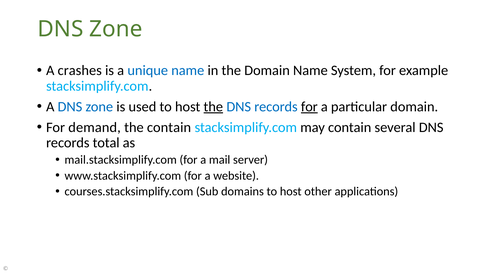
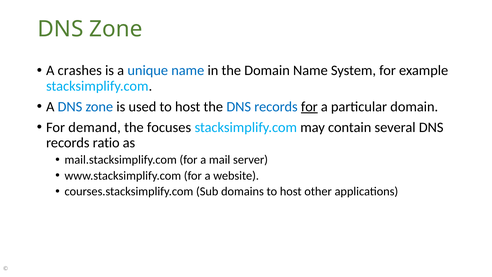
the at (213, 107) underline: present -> none
the contain: contain -> focuses
total: total -> ratio
